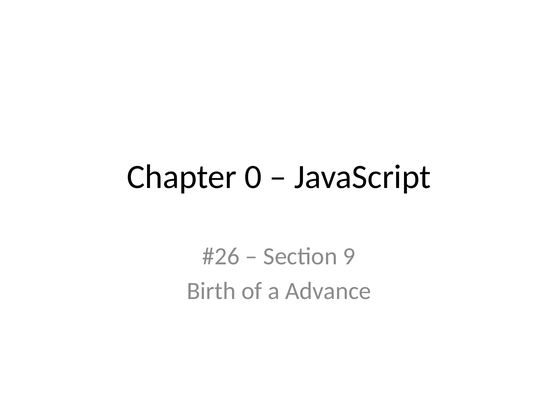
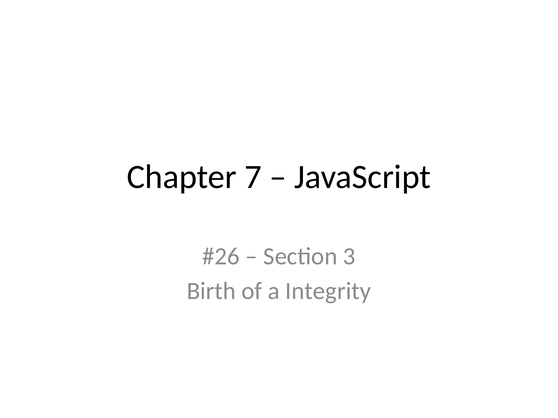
0: 0 -> 7
9: 9 -> 3
Advance: Advance -> Integrity
